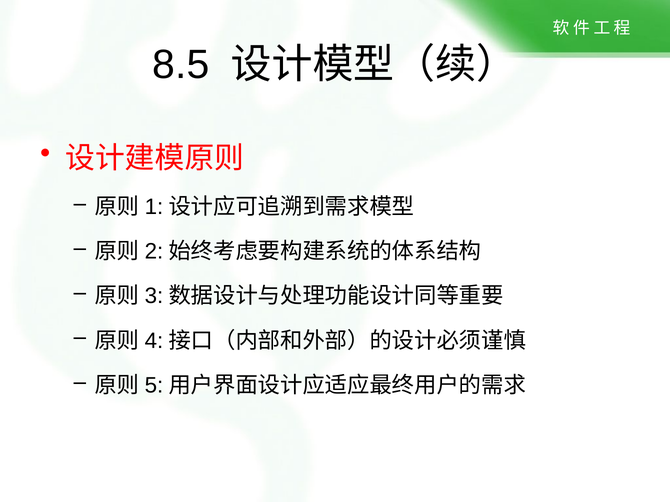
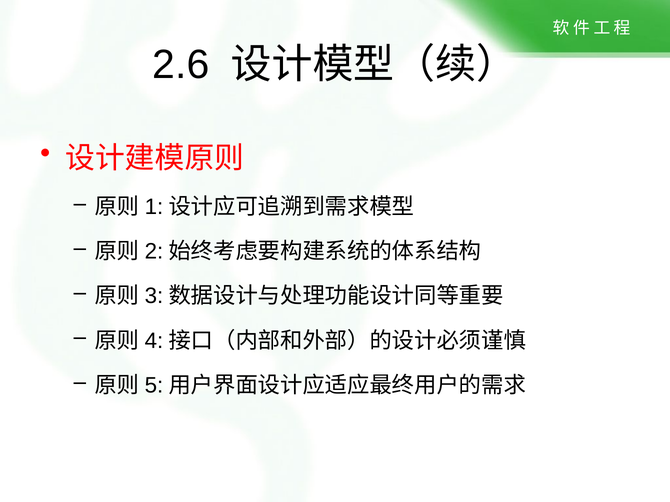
8.5: 8.5 -> 2.6
